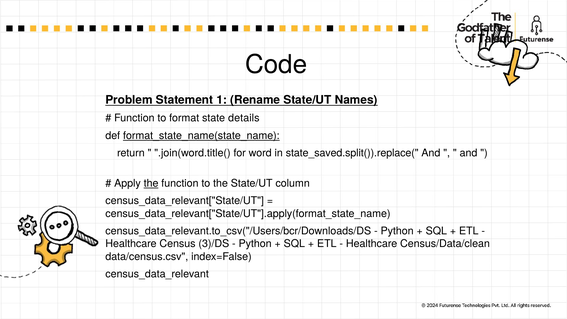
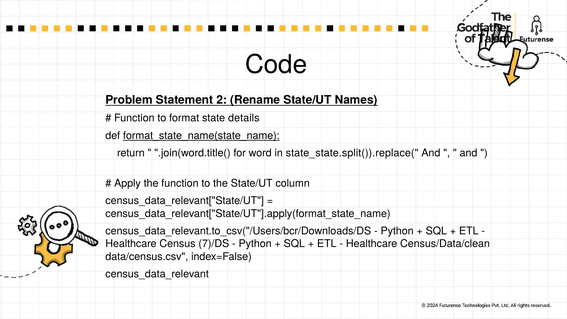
1: 1 -> 2
state_saved.split()).replace(: state_saved.split()).replace( -> state_state.split()).replace(
the at (151, 183) underline: present -> none
3)/DS: 3)/DS -> 7)/DS
